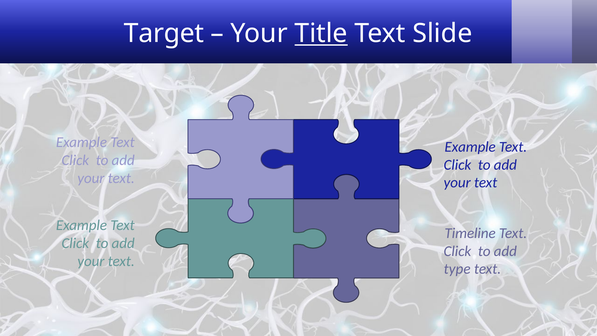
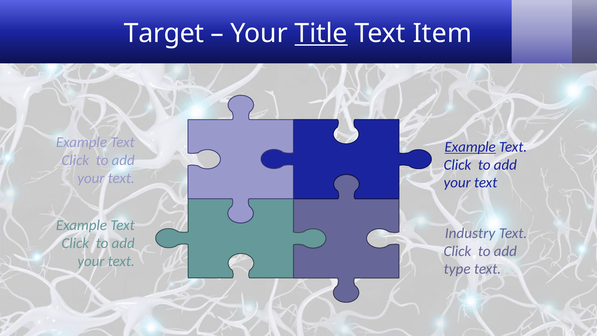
Slide: Slide -> Item
Example at (470, 147) underline: none -> present
Timeline: Timeline -> Industry
